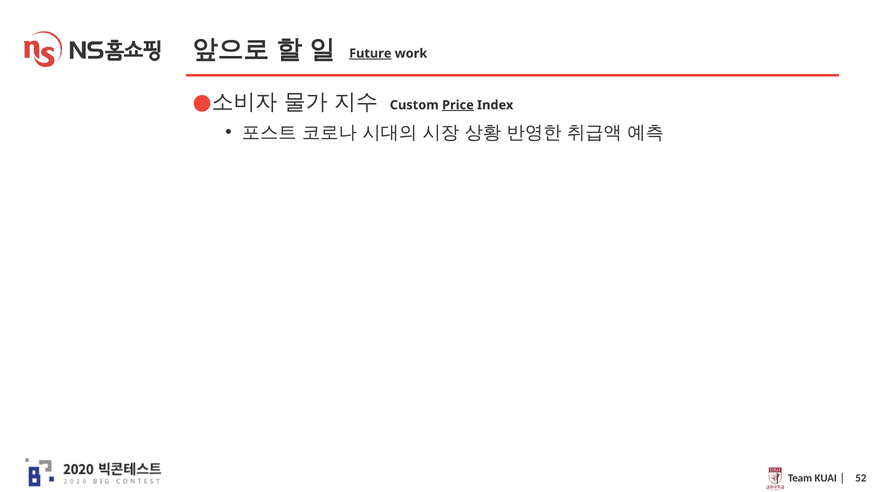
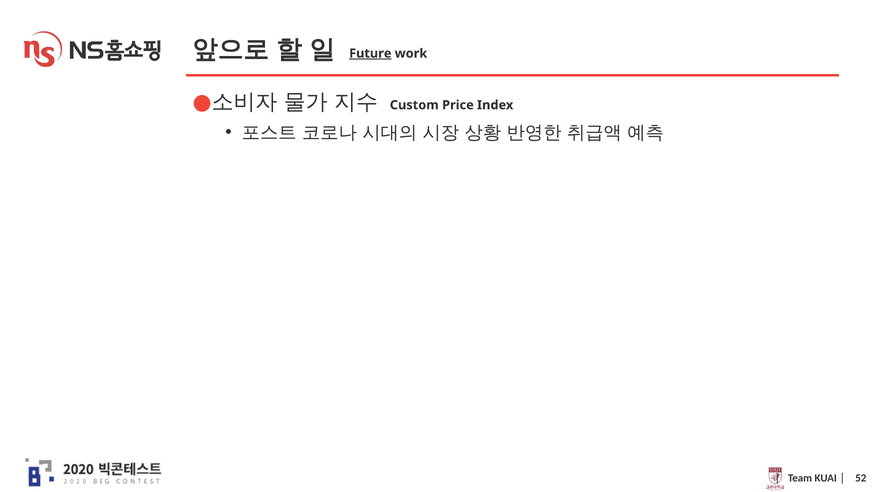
Price underline: present -> none
